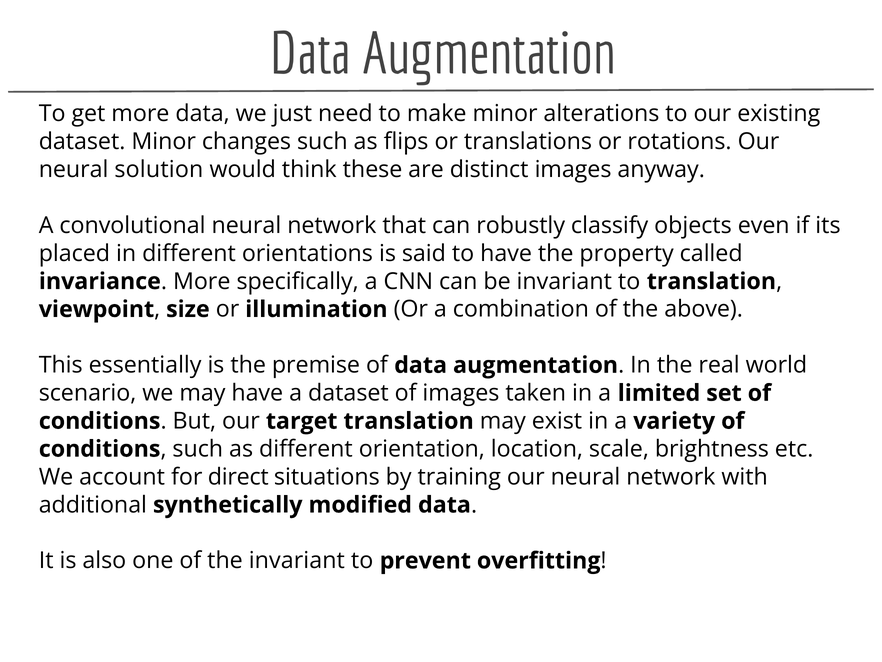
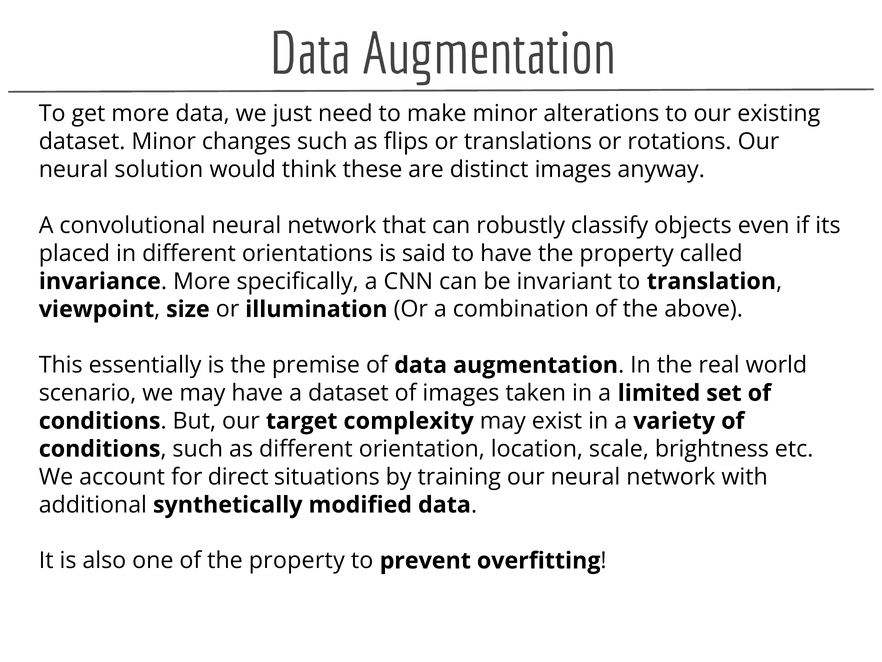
target translation: translation -> complexity
of the invariant: invariant -> property
